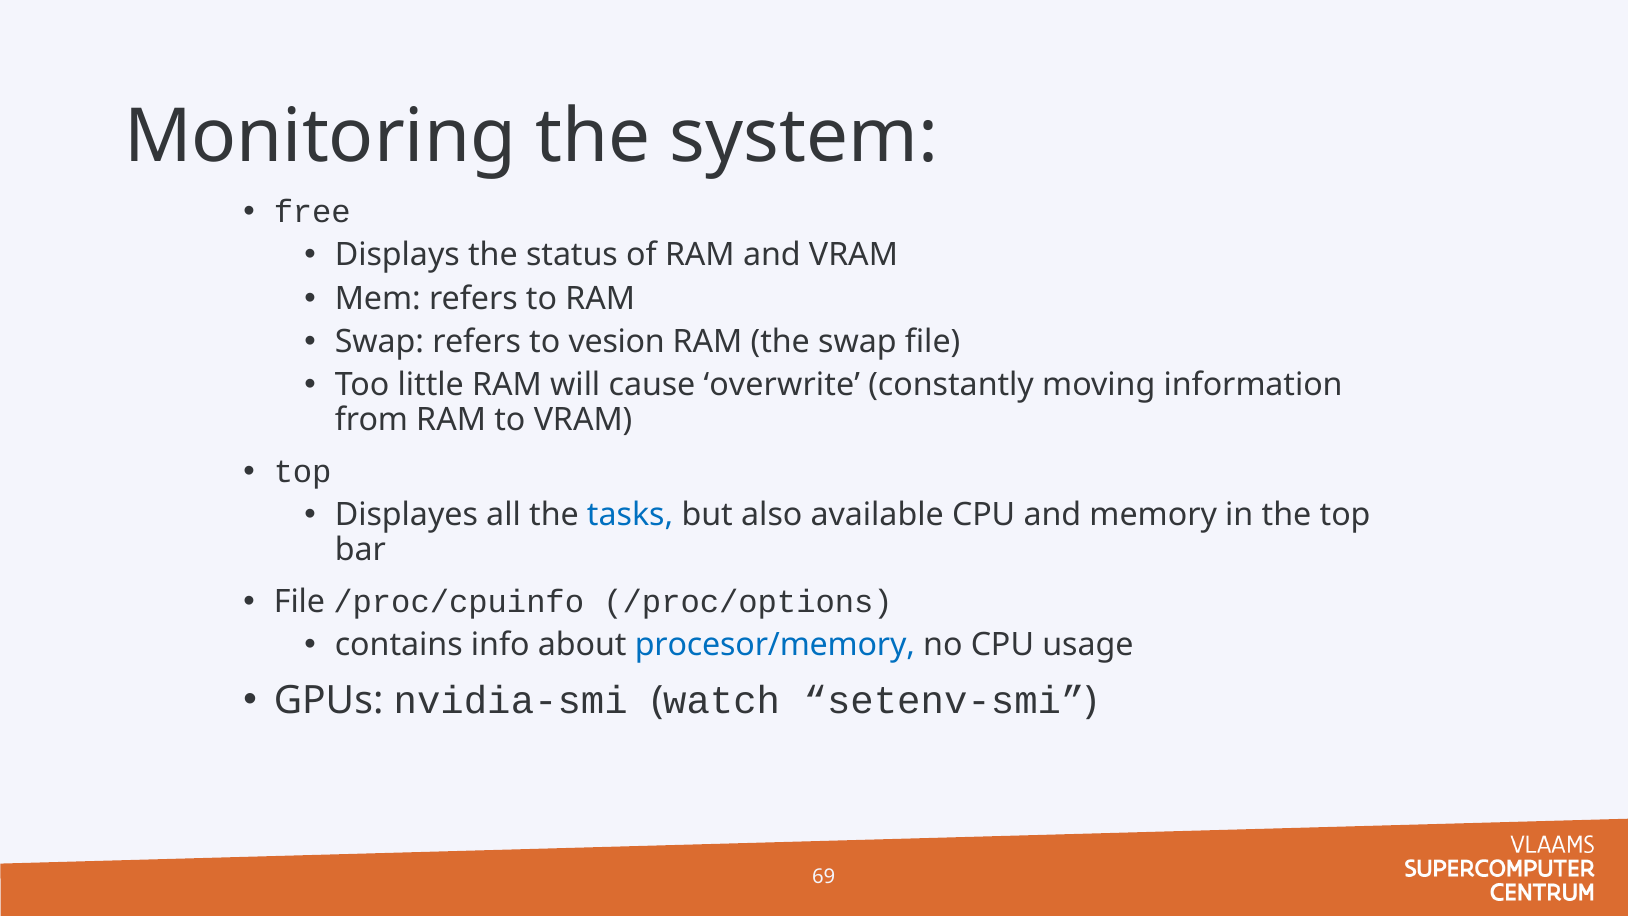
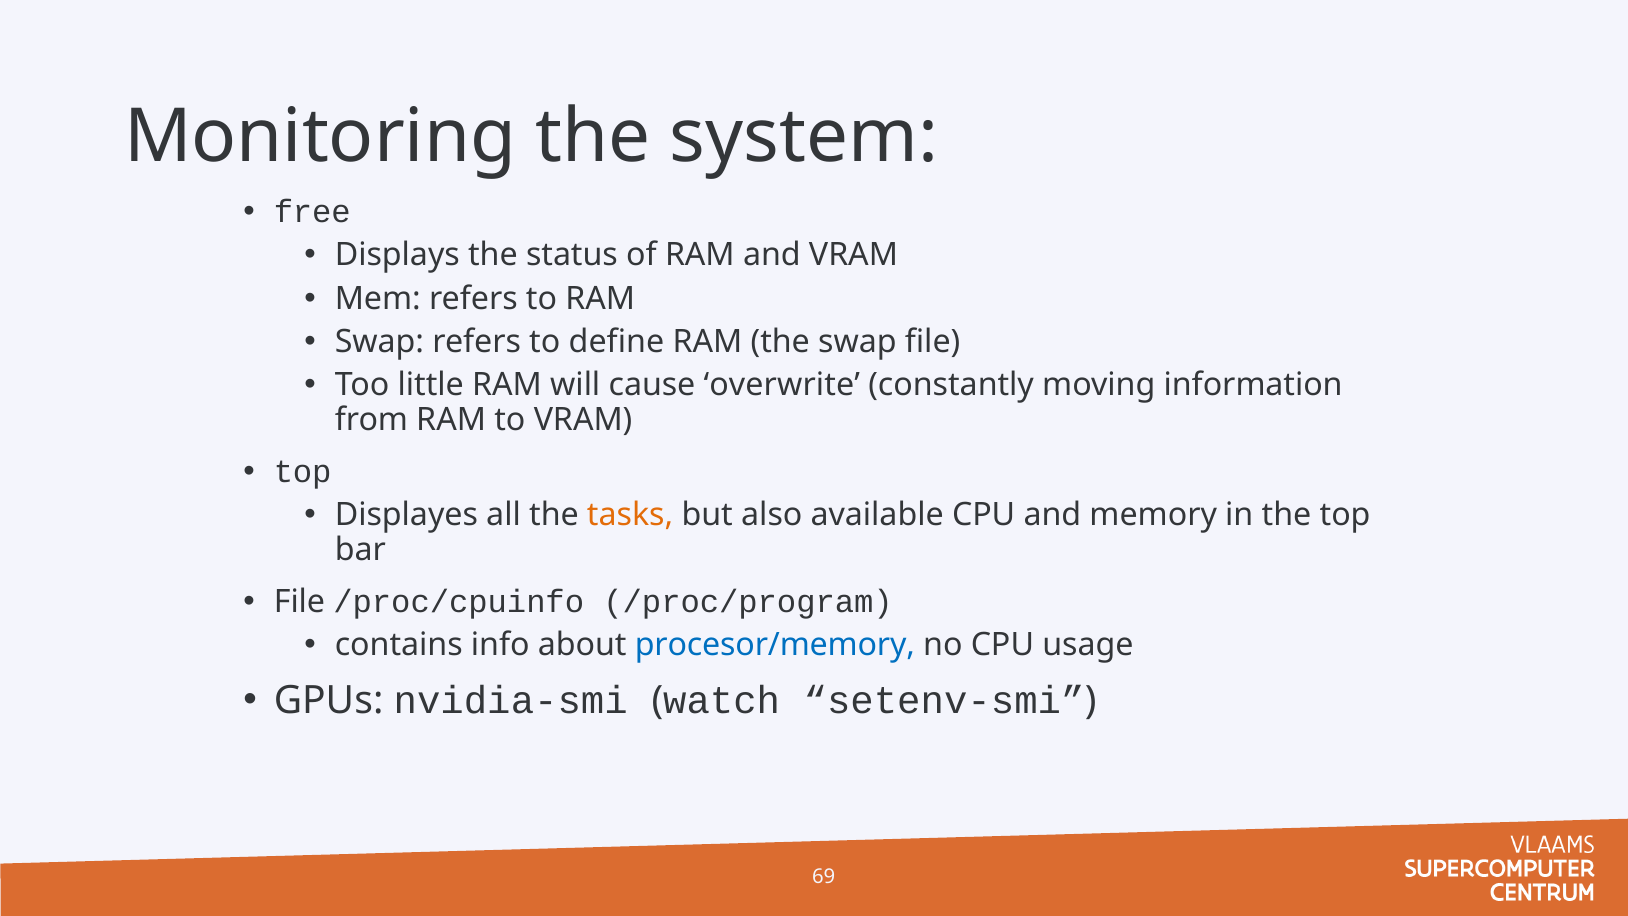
vesion: vesion -> define
tasks colour: blue -> orange
/proc/options: /proc/options -> /proc/program
